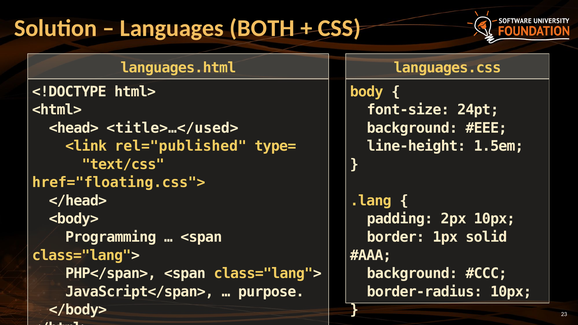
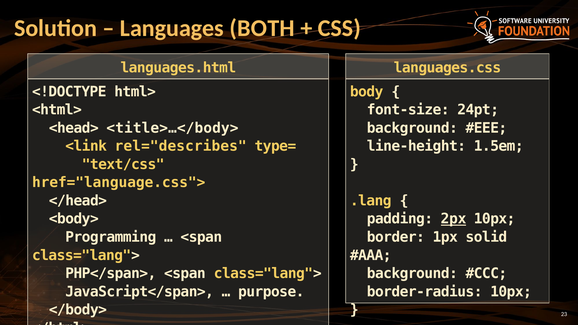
<title>…</used>: <title>…</used> -> <title>…</body>
rel="published: rel="published -> rel="describes
href="floating.css">: href="floating.css"> -> href="language.css">
2px underline: none -> present
